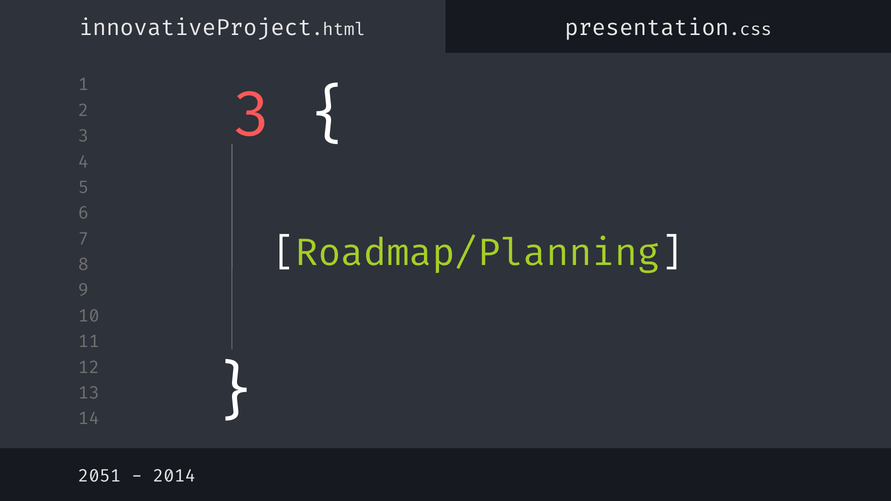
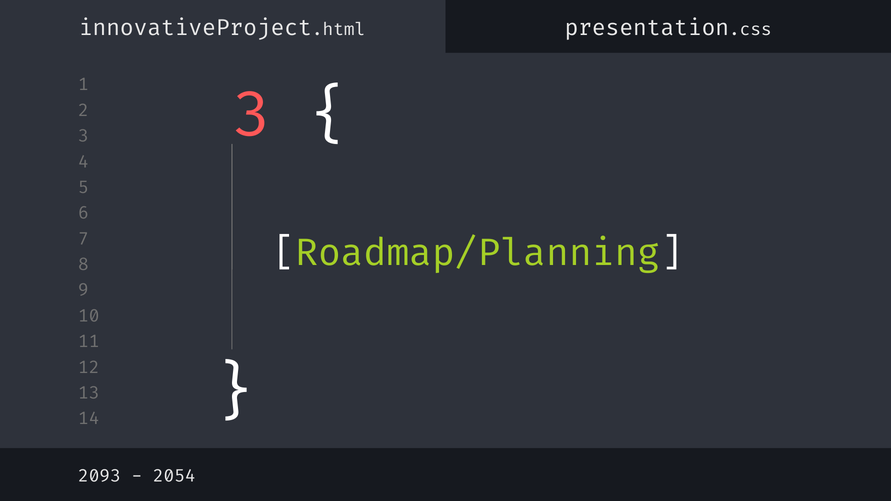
2051: 2051 -> 2093
2014: 2014 -> 2054
